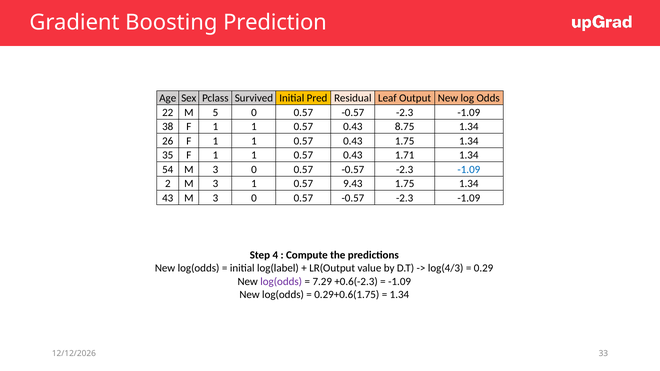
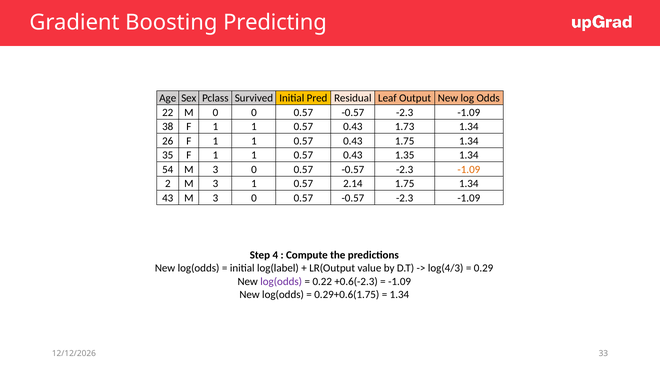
Prediction: Prediction -> Predicting
M 5: 5 -> 0
8.75: 8.75 -> 1.73
1.71: 1.71 -> 1.35
-1.09 at (469, 170) colour: blue -> orange
9.43: 9.43 -> 2.14
7.29: 7.29 -> 0.22
